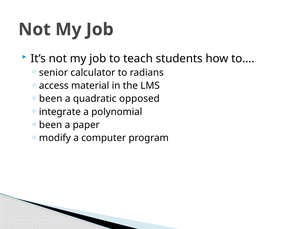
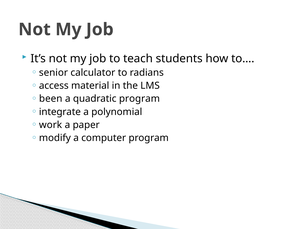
quadratic opposed: opposed -> program
been at (51, 125): been -> work
